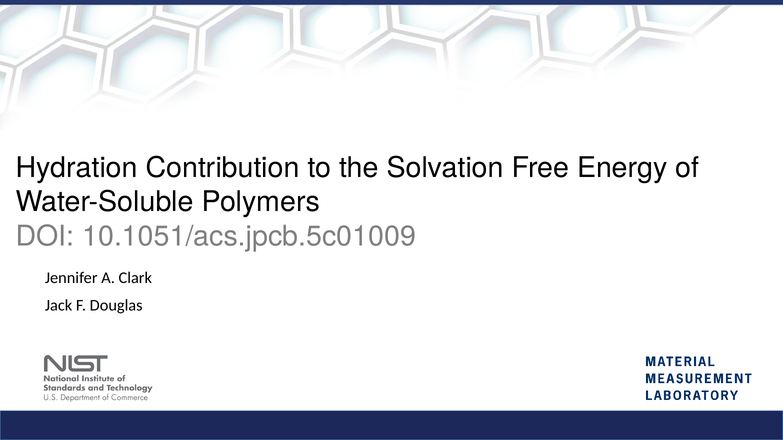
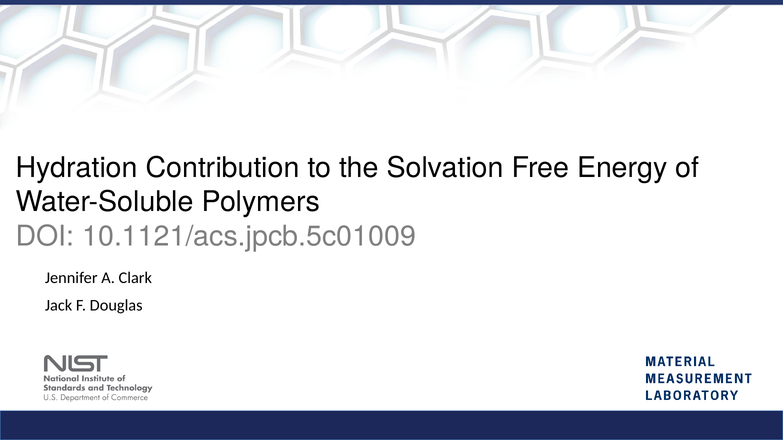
10.1051/acs.jpcb.5c01009: 10.1051/acs.jpcb.5c01009 -> 10.1121/acs.jpcb.5c01009
